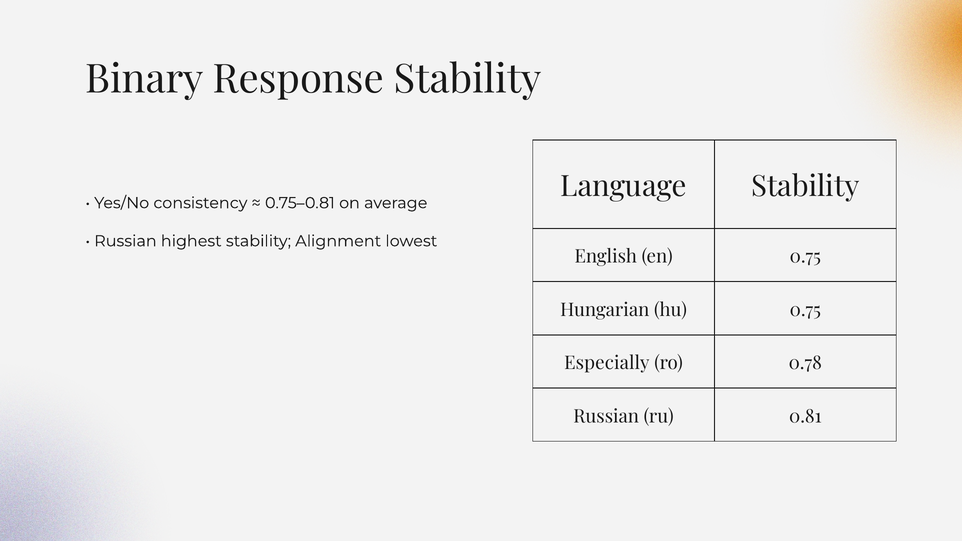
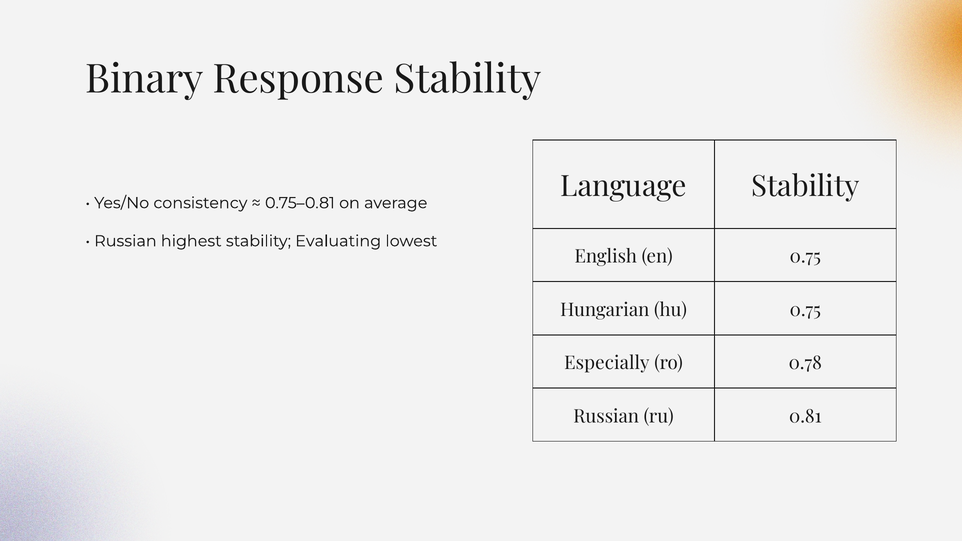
Alignment: Alignment -> Evaluating
